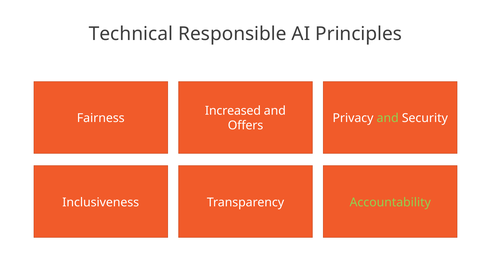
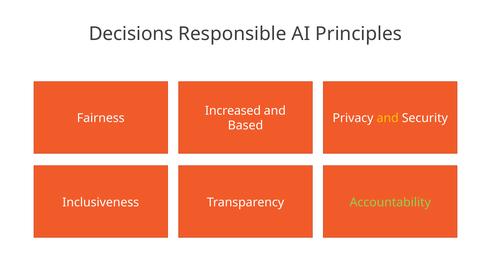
Technical: Technical -> Decisions
and at (388, 118) colour: light green -> yellow
Offers: Offers -> Based
